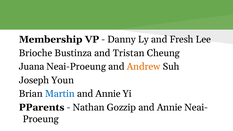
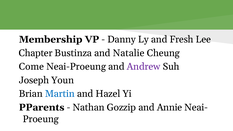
Brioche: Brioche -> Chapter
Tristan: Tristan -> Natalie
Juana: Juana -> Come
Andrew colour: orange -> purple
Annie at (108, 94): Annie -> Hazel
